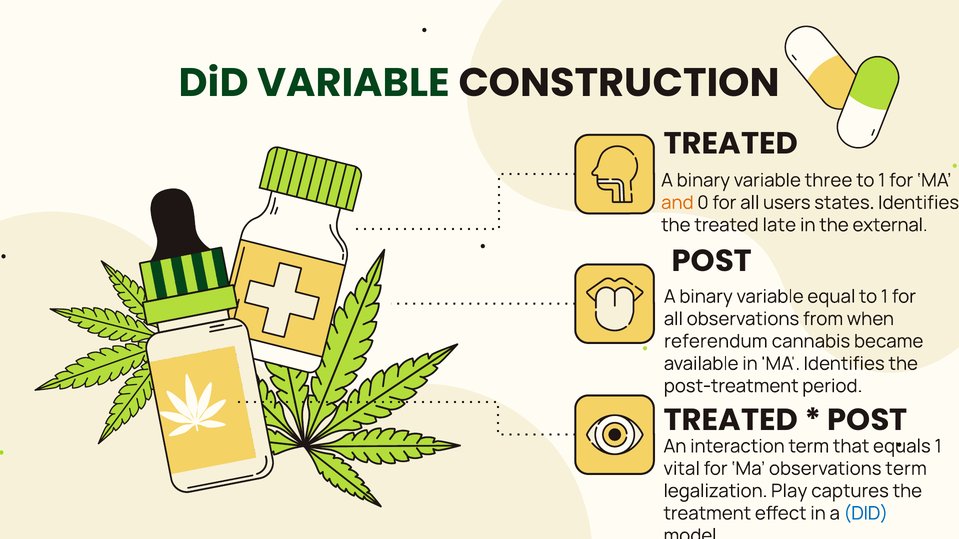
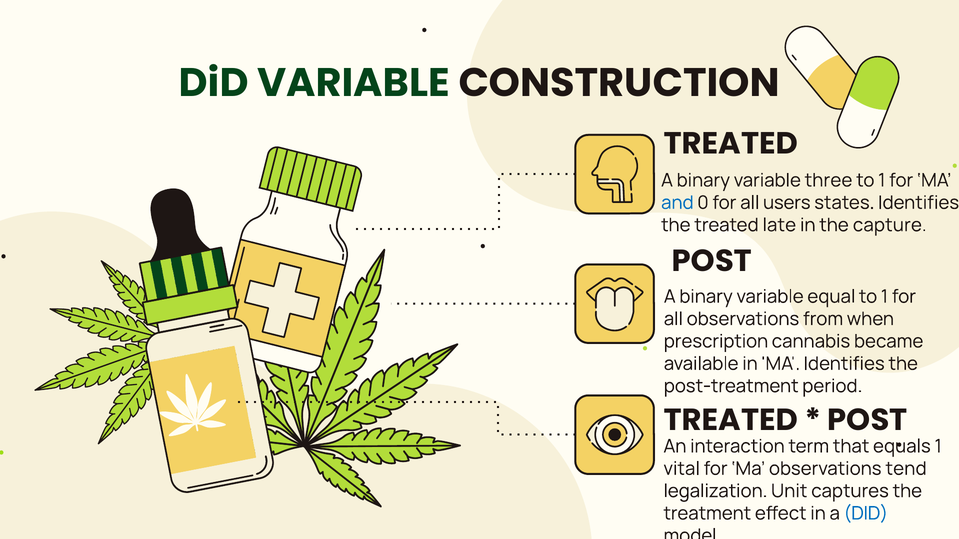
and colour: orange -> blue
external: external -> capture
referendum: referendum -> prescription
observations term: term -> tend
Play: Play -> Unit
